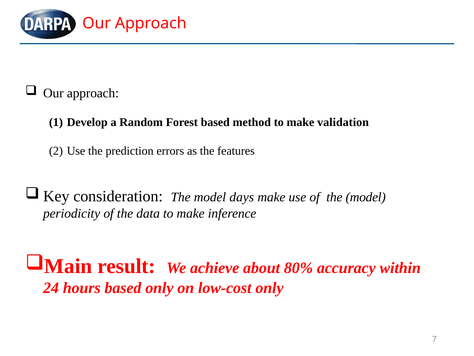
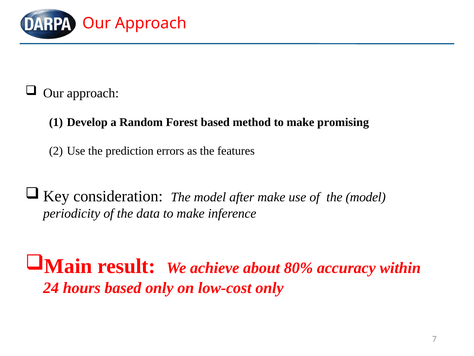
validation: validation -> promising
days: days -> after
